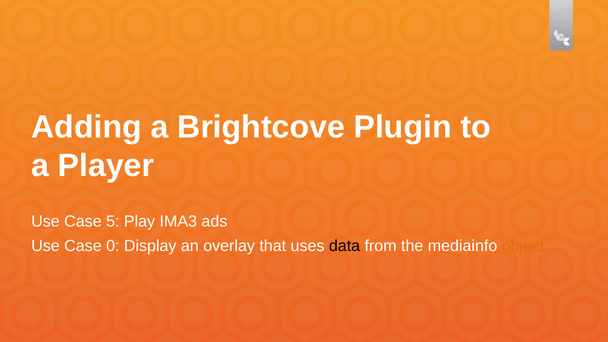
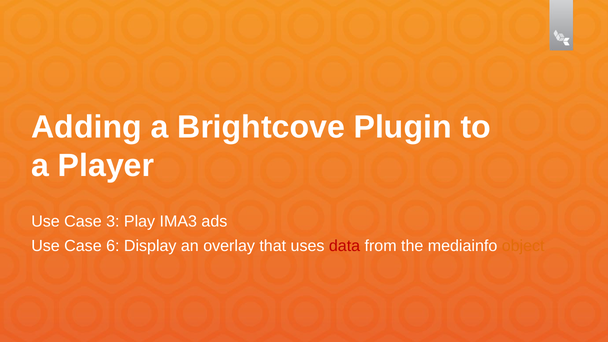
5: 5 -> 3
0: 0 -> 6
data colour: black -> red
